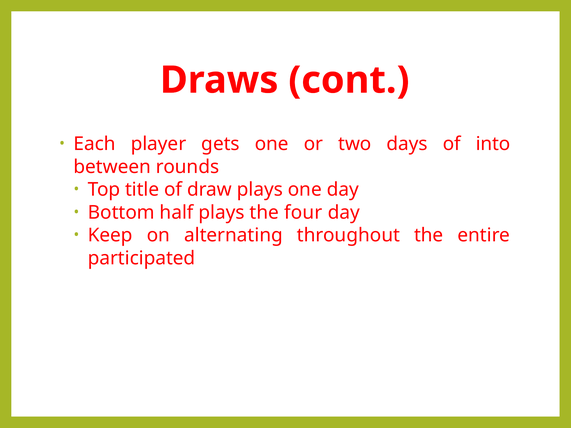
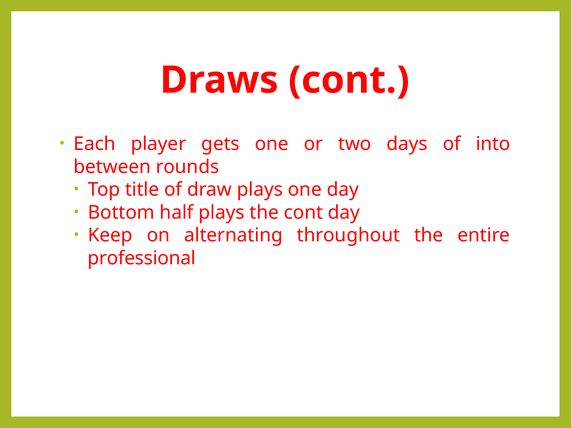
the four: four -> cont
participated: participated -> professional
